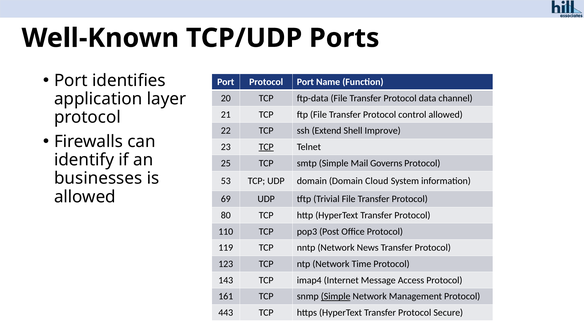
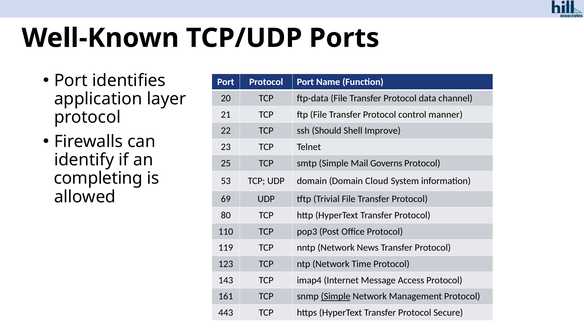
control allowed: allowed -> manner
Extend: Extend -> Should
TCP at (266, 147) underline: present -> none
businesses: businesses -> completing
